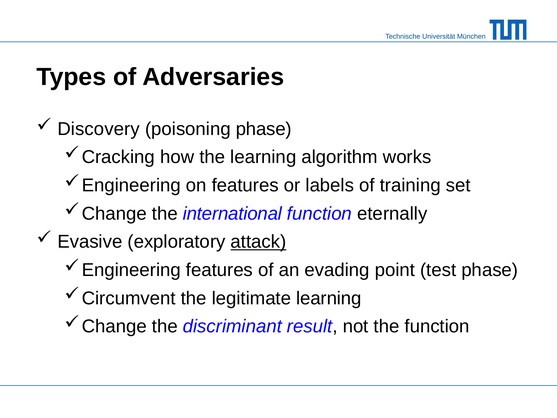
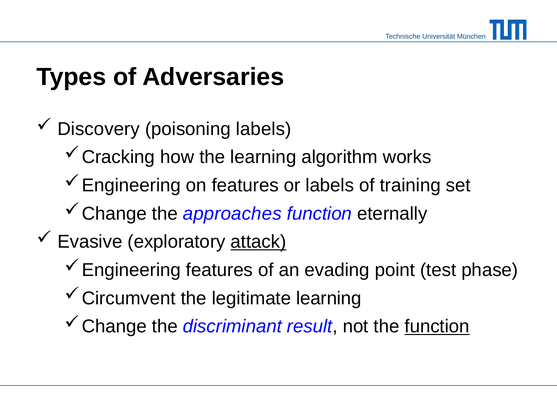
poisoning phase: phase -> labels
international: international -> approaches
function at (437, 326) underline: none -> present
